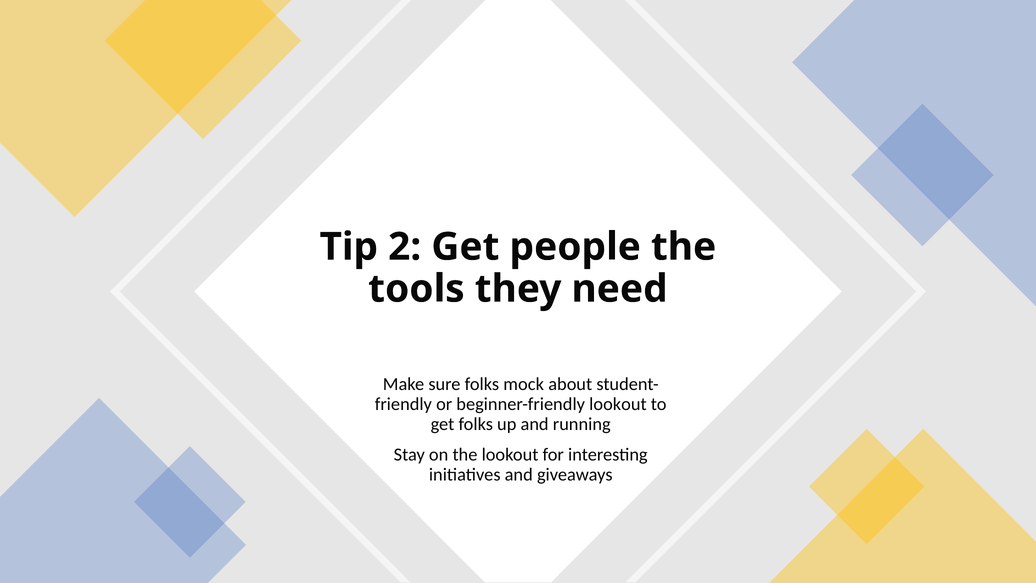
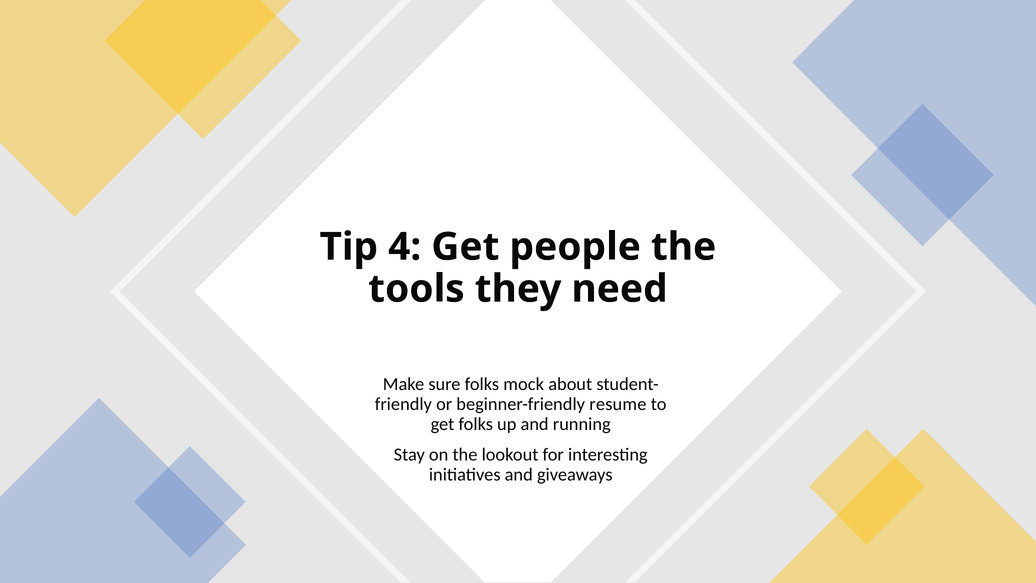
2: 2 -> 4
beginner-friendly lookout: lookout -> resume
